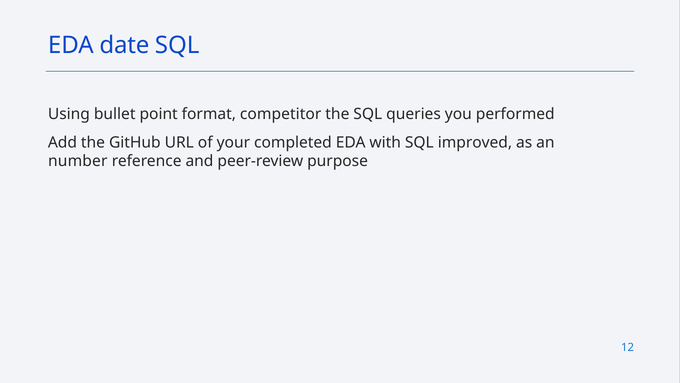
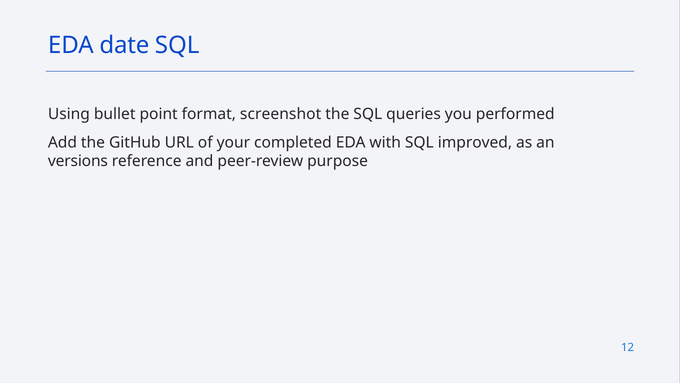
competitor: competitor -> screenshot
number: number -> versions
